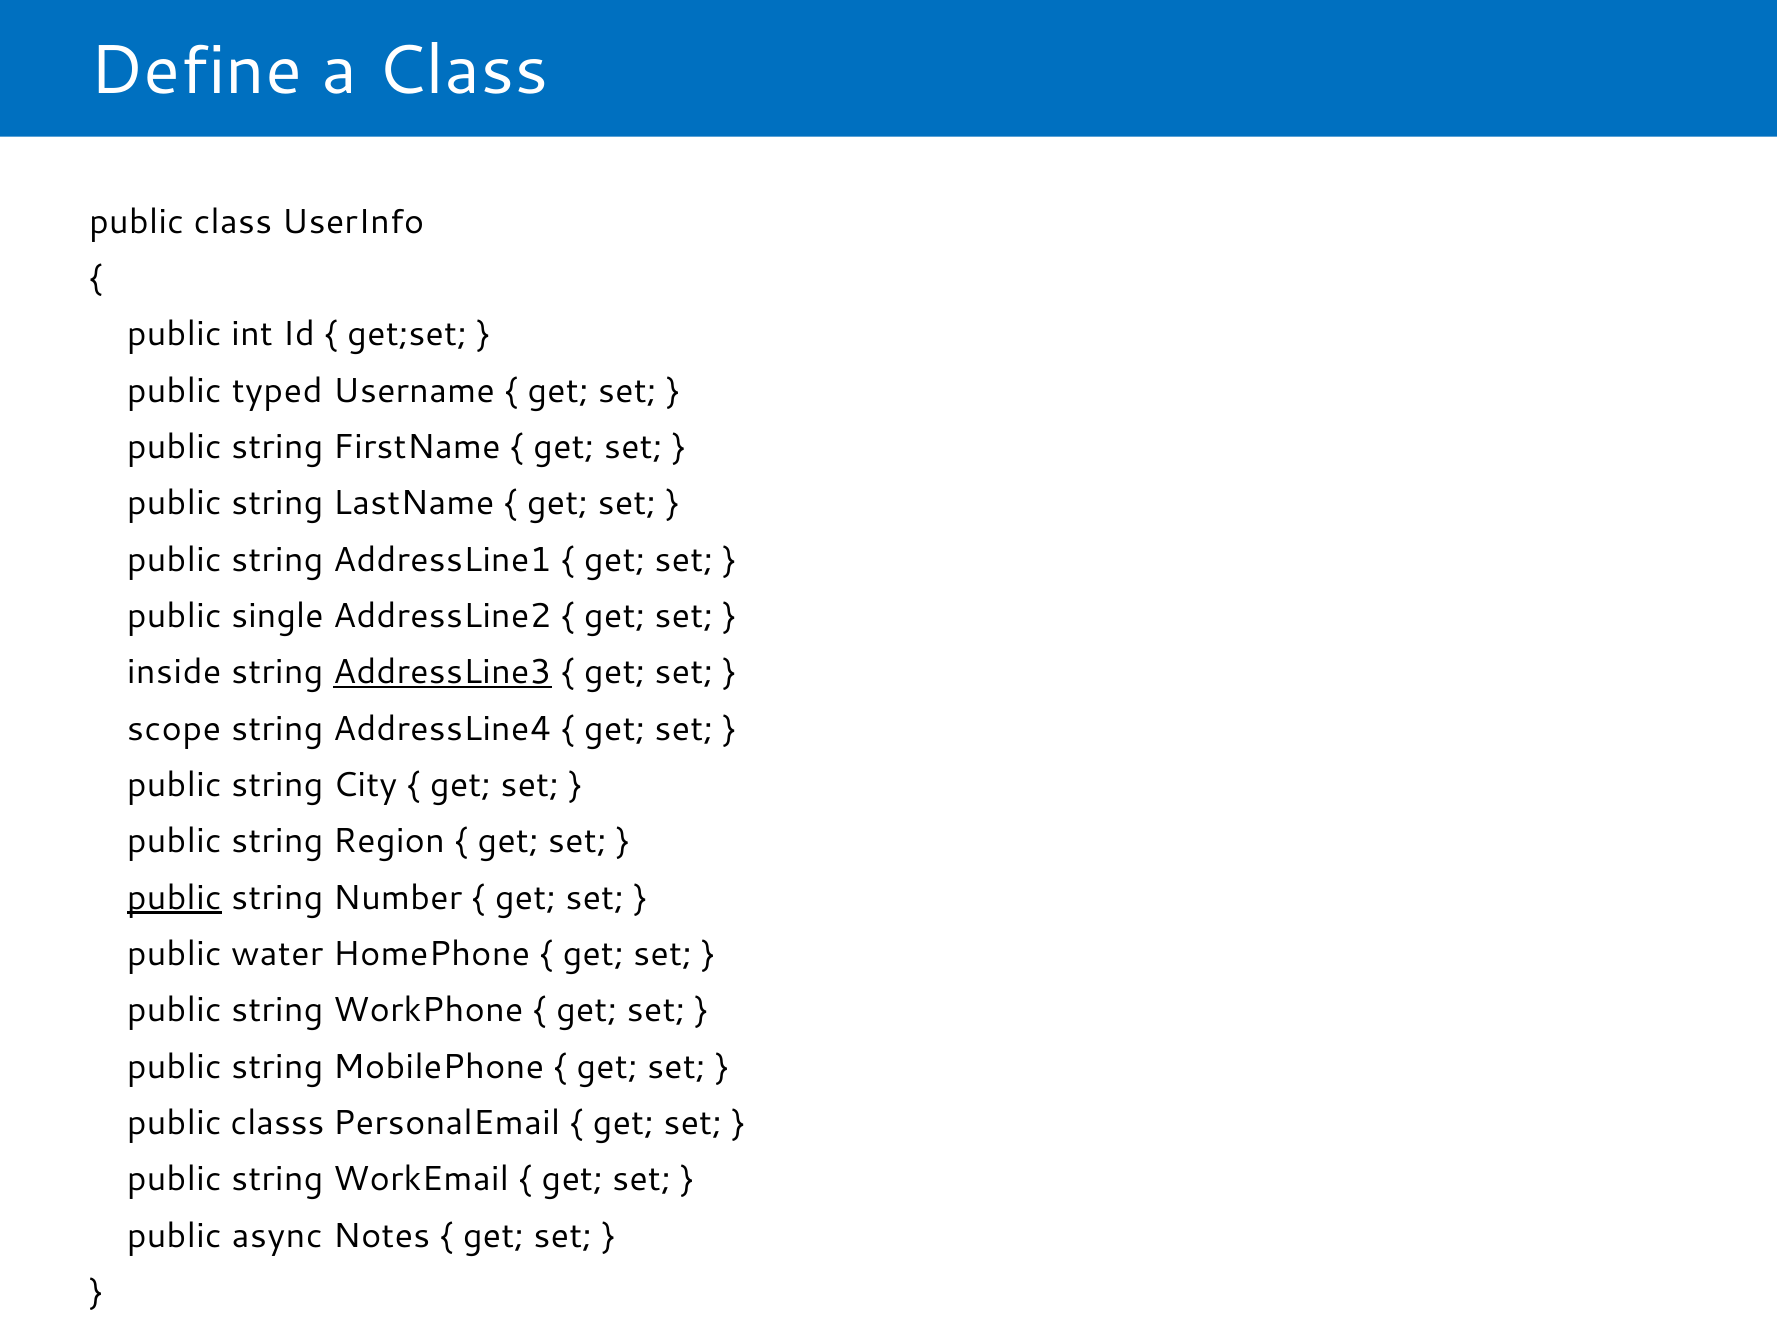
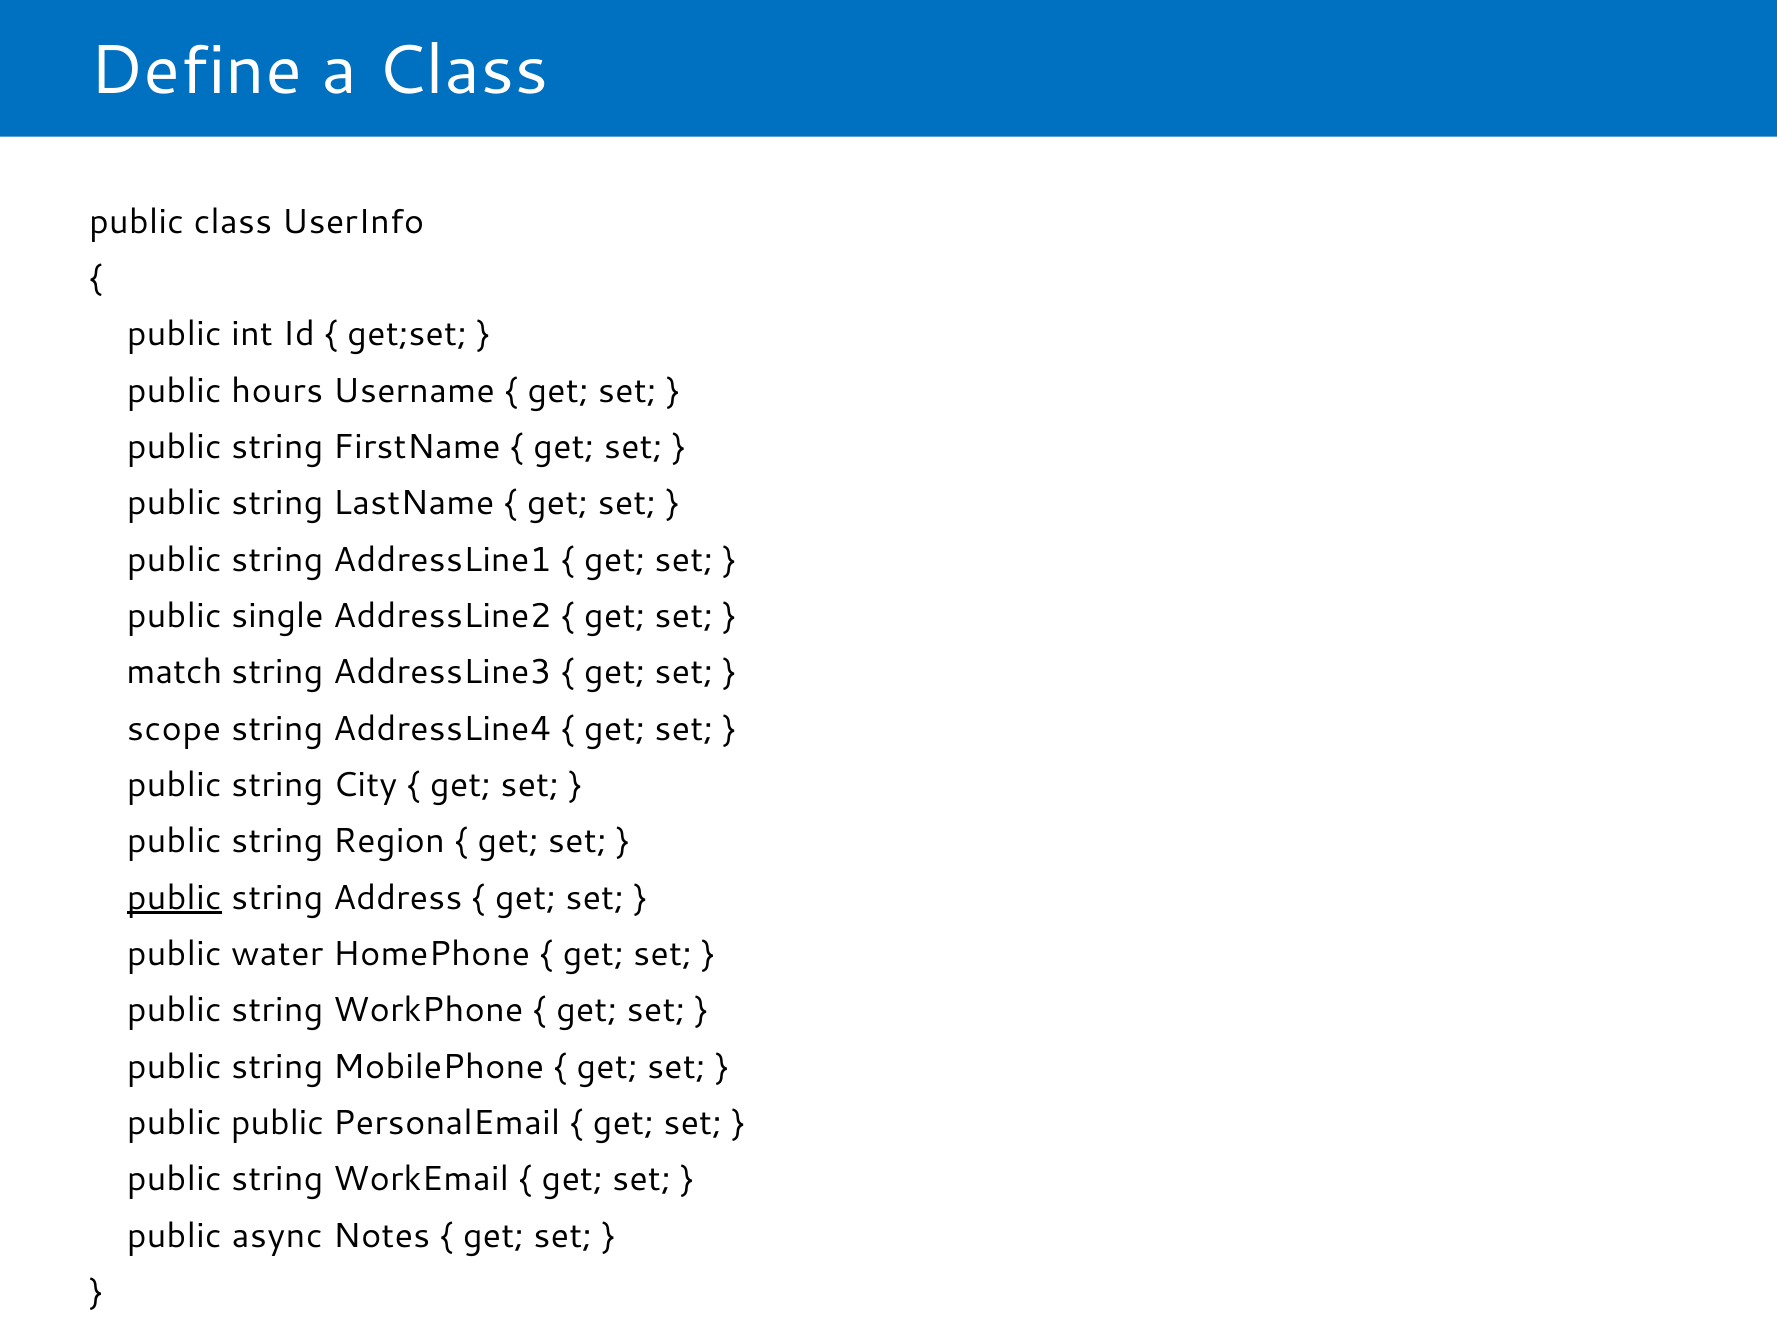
typed: typed -> hours
inside: inside -> match
AddressLine3 underline: present -> none
Number: Number -> Address
public classs: classs -> public
